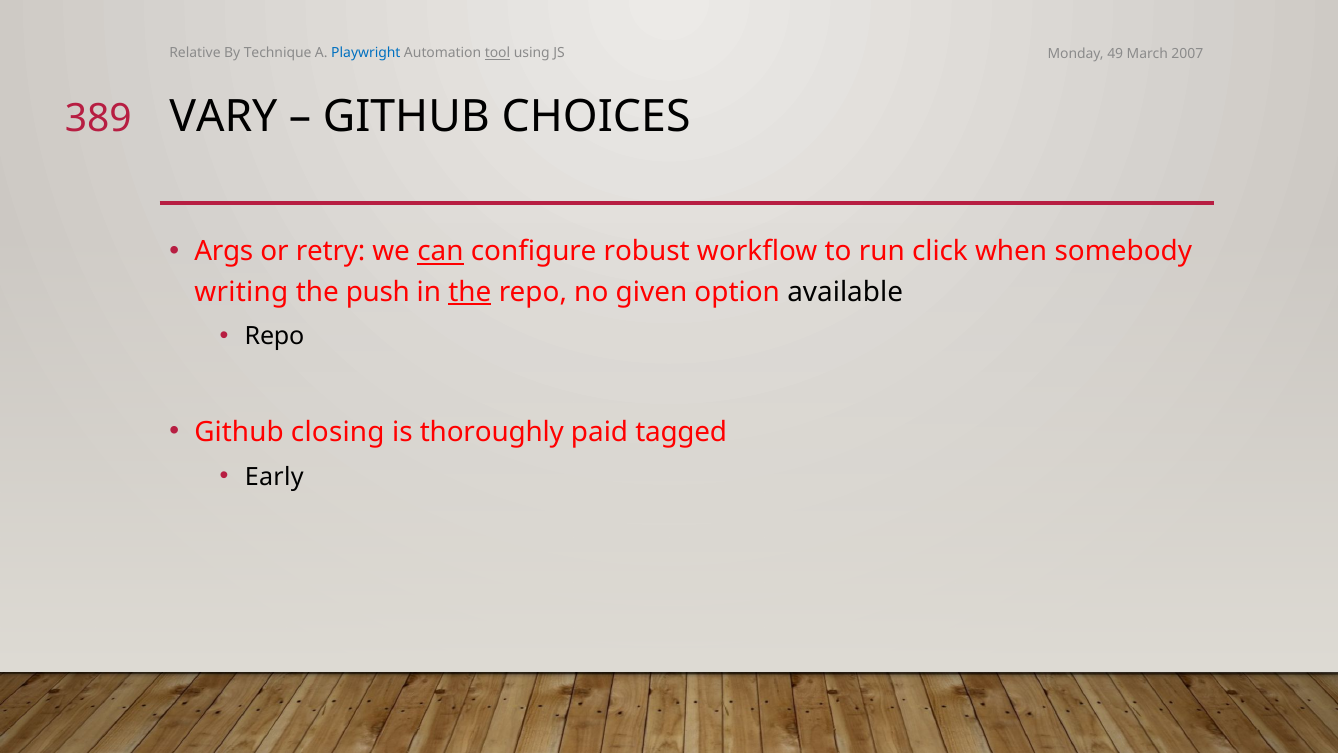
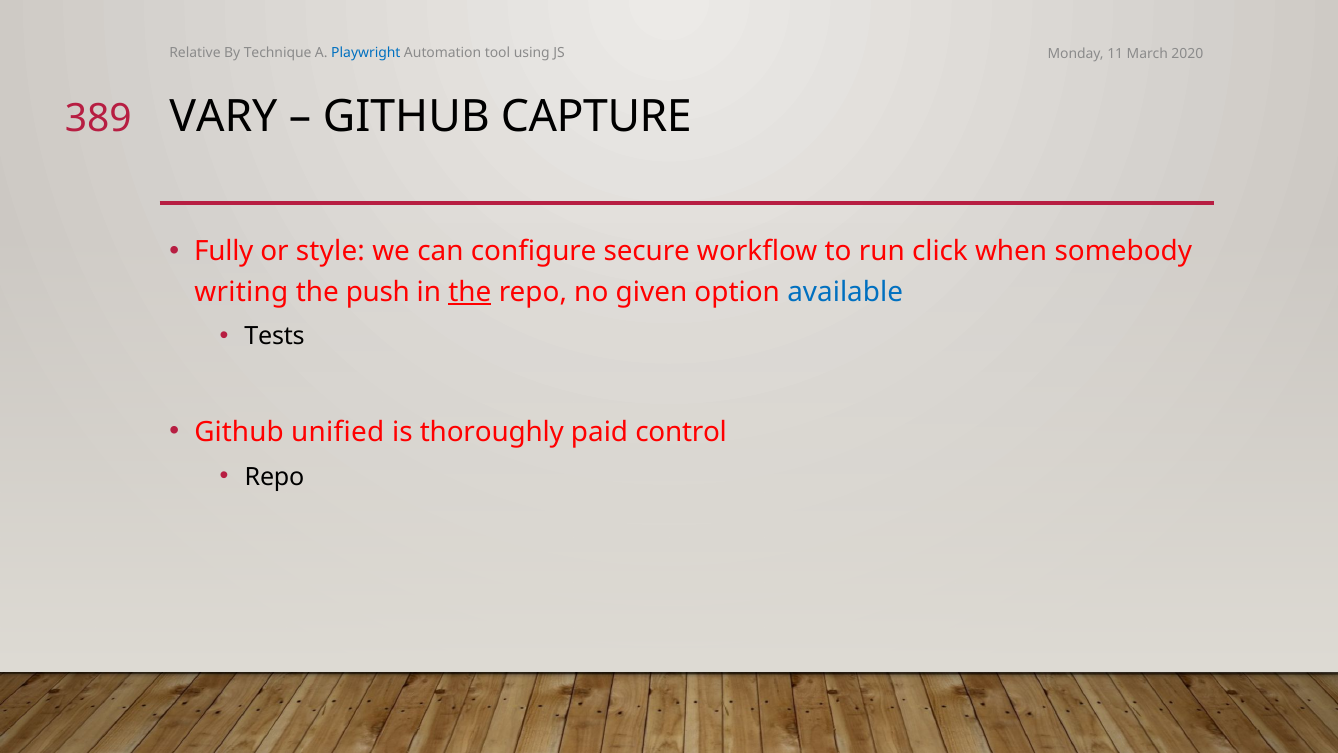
tool underline: present -> none
49: 49 -> 11
2007: 2007 -> 2020
CHOICES: CHOICES -> CAPTURE
Args: Args -> Fully
retry: retry -> style
can underline: present -> none
robust: robust -> secure
available colour: black -> blue
Repo at (274, 336): Repo -> Tests
closing: closing -> unified
tagged: tagged -> control
Early at (274, 476): Early -> Repo
